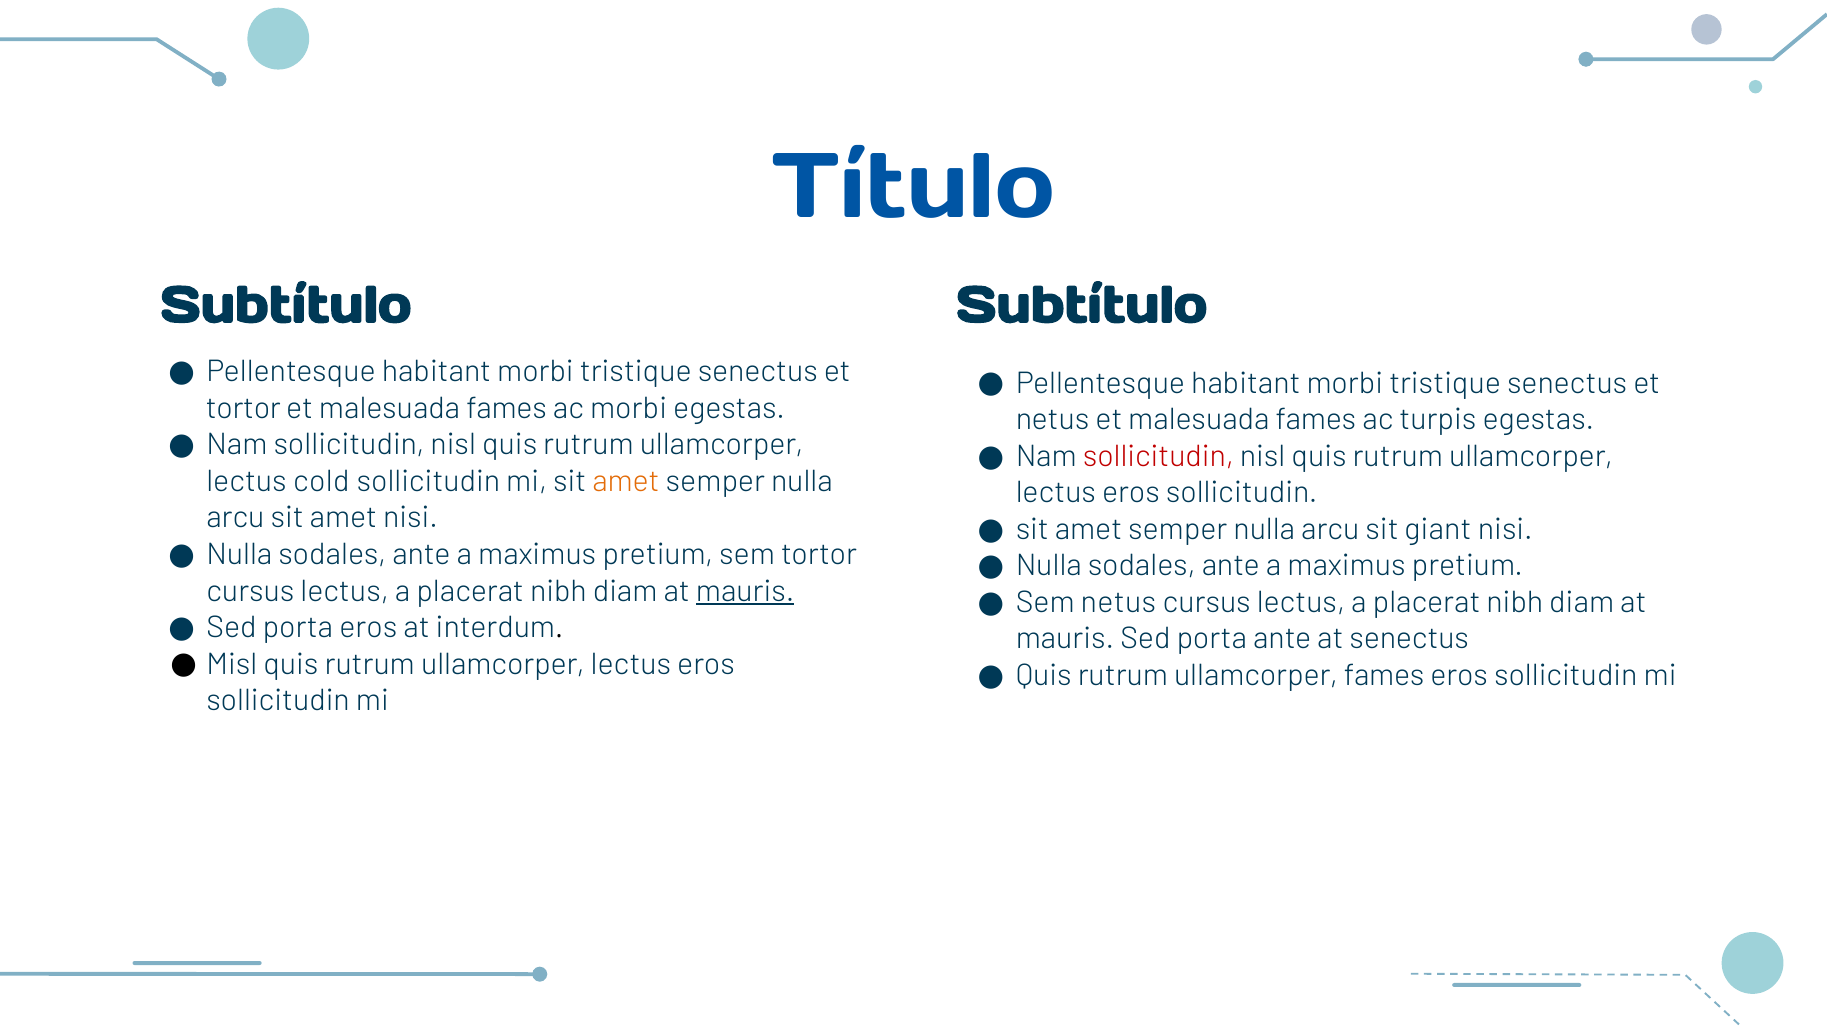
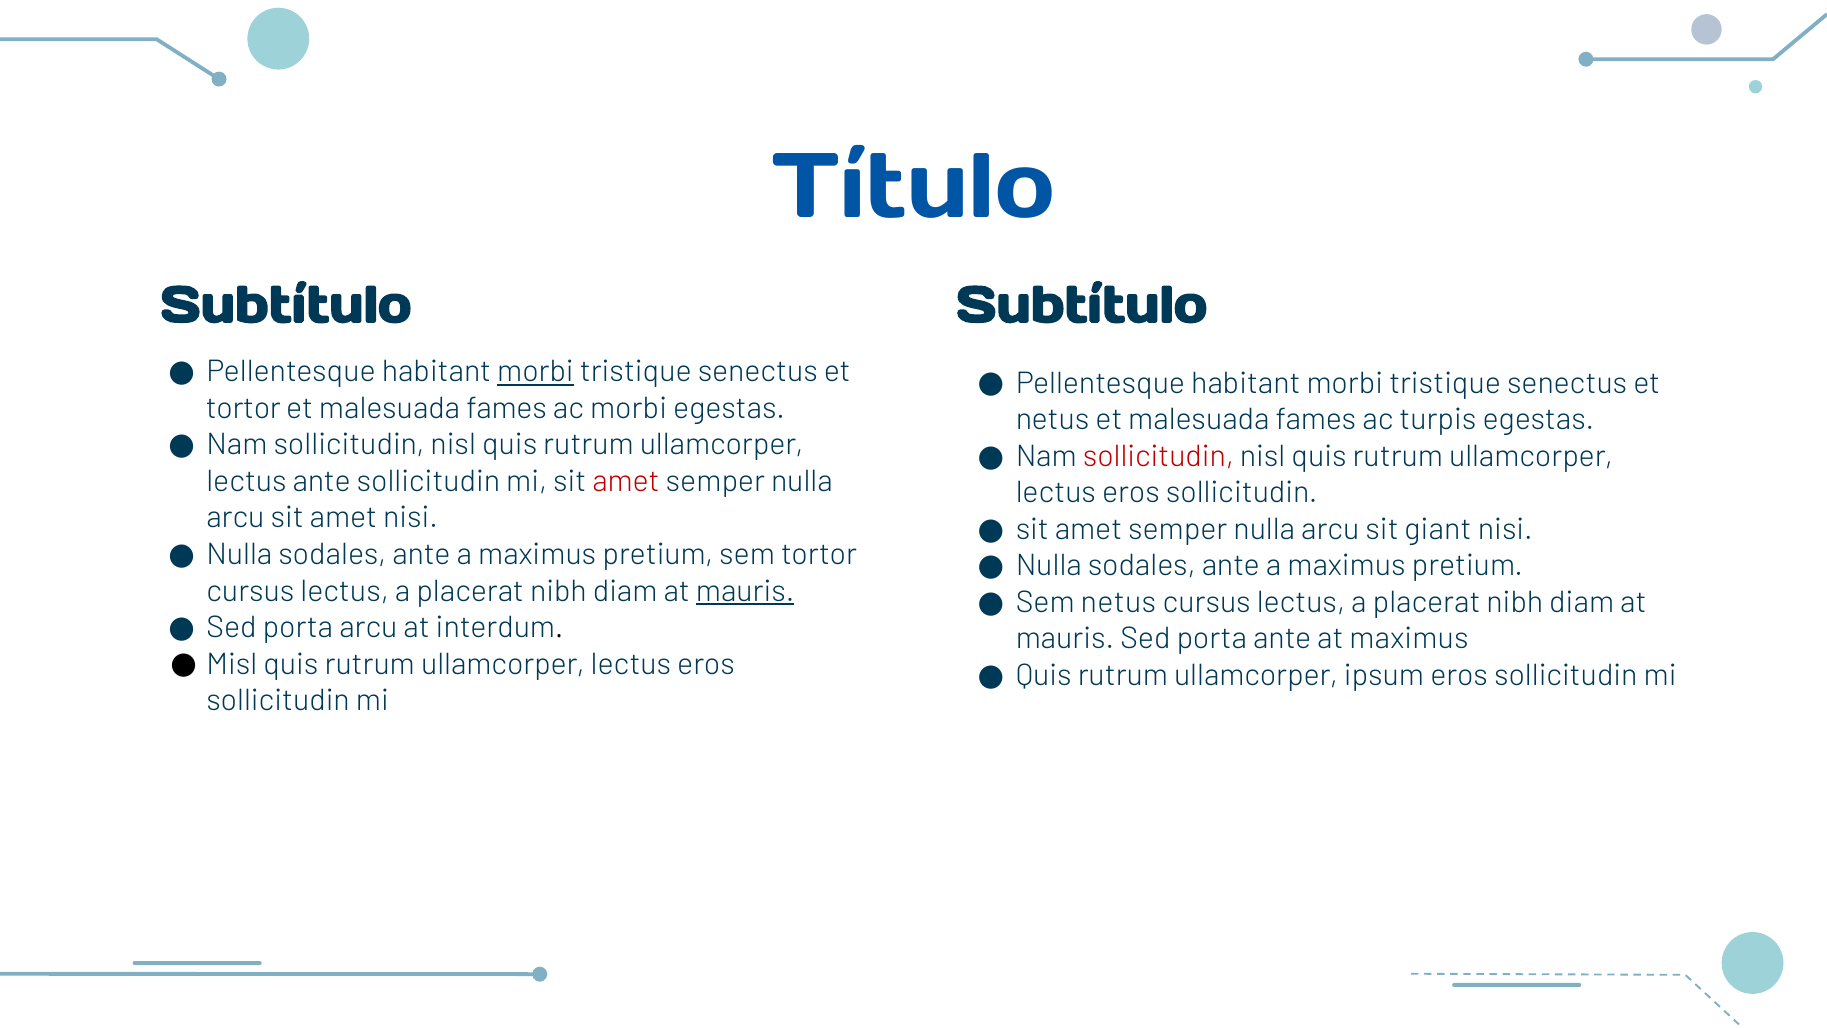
morbi at (535, 372) underline: none -> present
lectus cold: cold -> ante
amet at (626, 481) colour: orange -> red
porta eros: eros -> arcu
at senectus: senectus -> maximus
ullamcorper fames: fames -> ipsum
